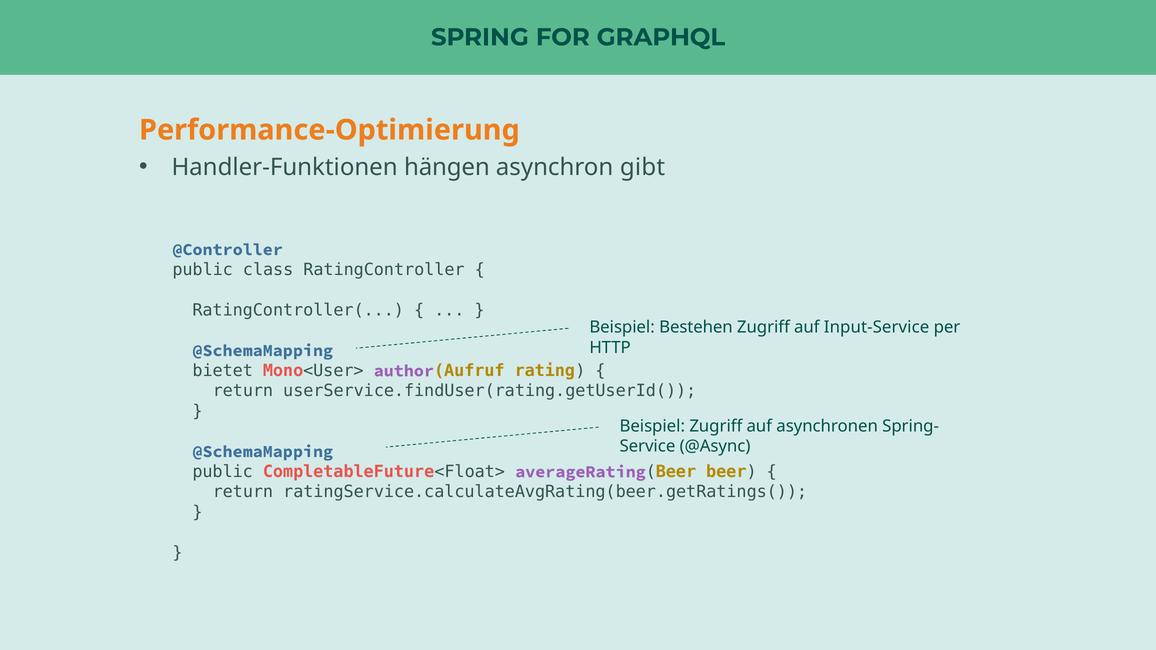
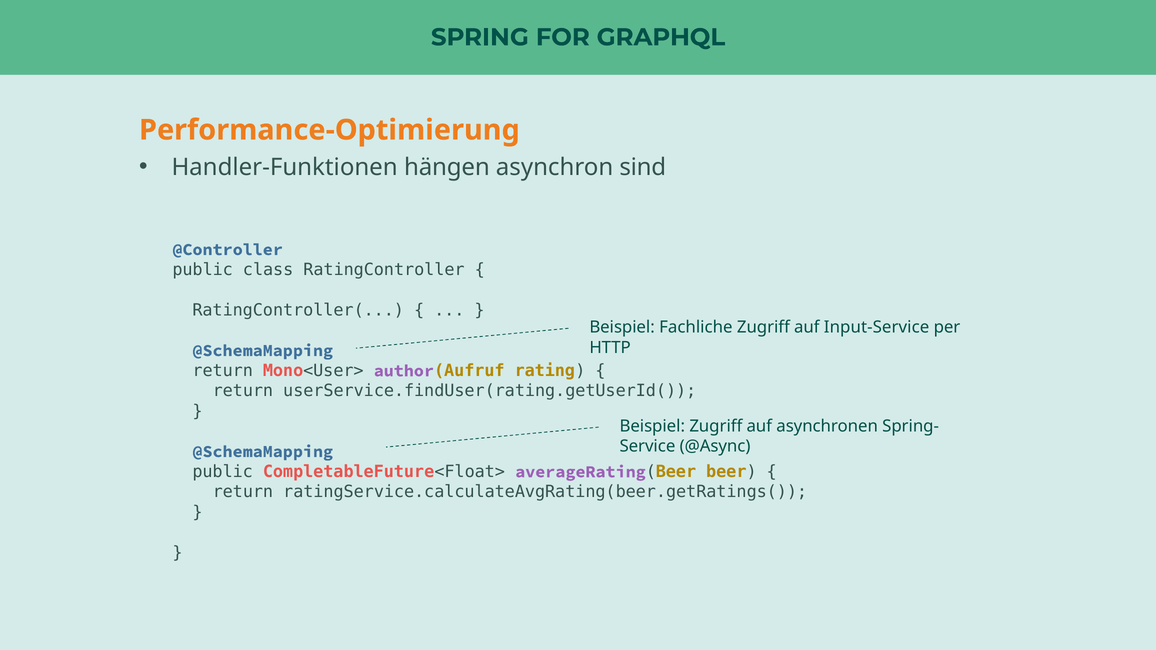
gibt: gibt -> sind
Bestehen: Bestehen -> Fachliche
bietet at (223, 371): bietet -> return
